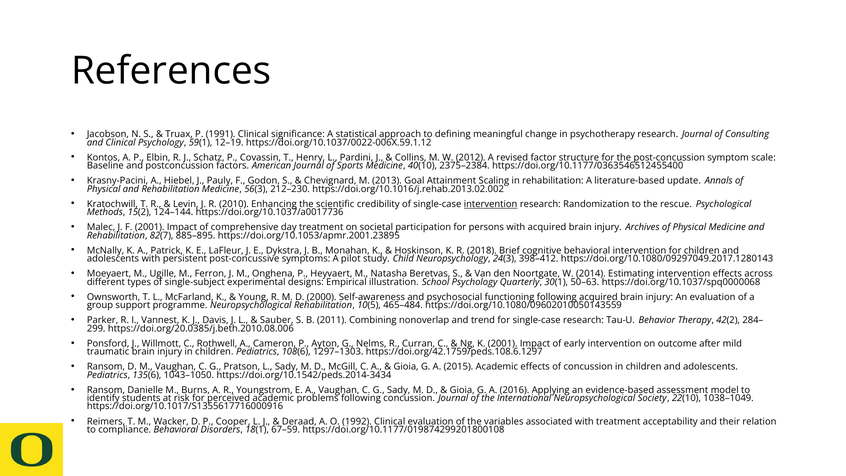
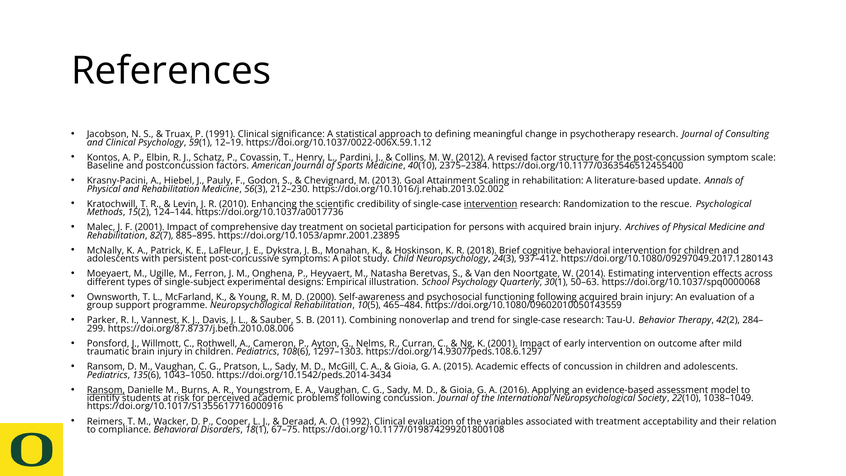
398–412: 398–412 -> 937–412
https://doi.org/20.0385/j.beth.2010.08.006: https://doi.org/20.0385/j.beth.2010.08.006 -> https://doi.org/87.8737/j.beth.2010.08.006
https://doi.org/42.1759/peds.108.6.1297: https://doi.org/42.1759/peds.108.6.1297 -> https://doi.org/14.9307/peds.108.6.1297
Ransom at (106, 390) underline: none -> present
67–59: 67–59 -> 67–75
